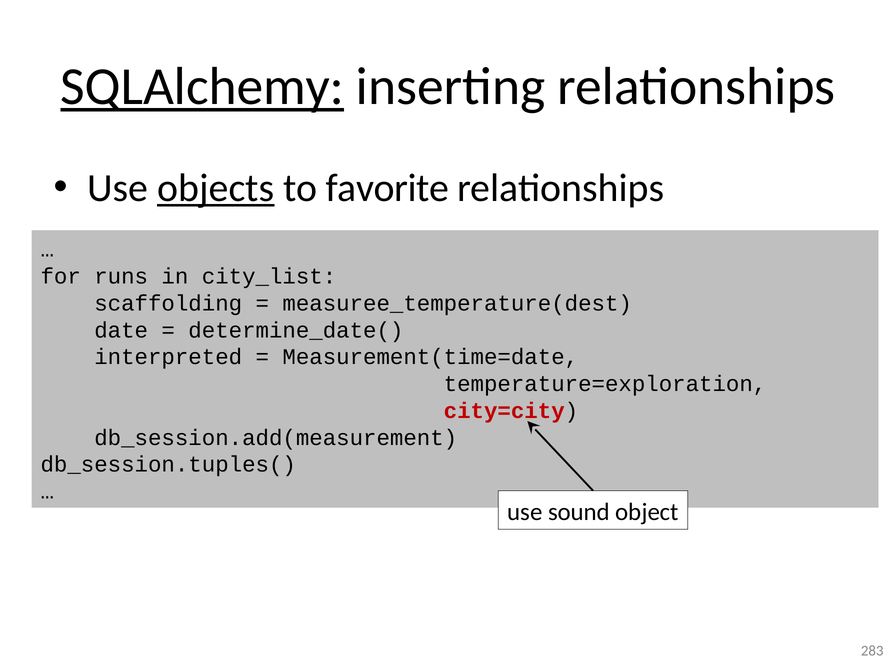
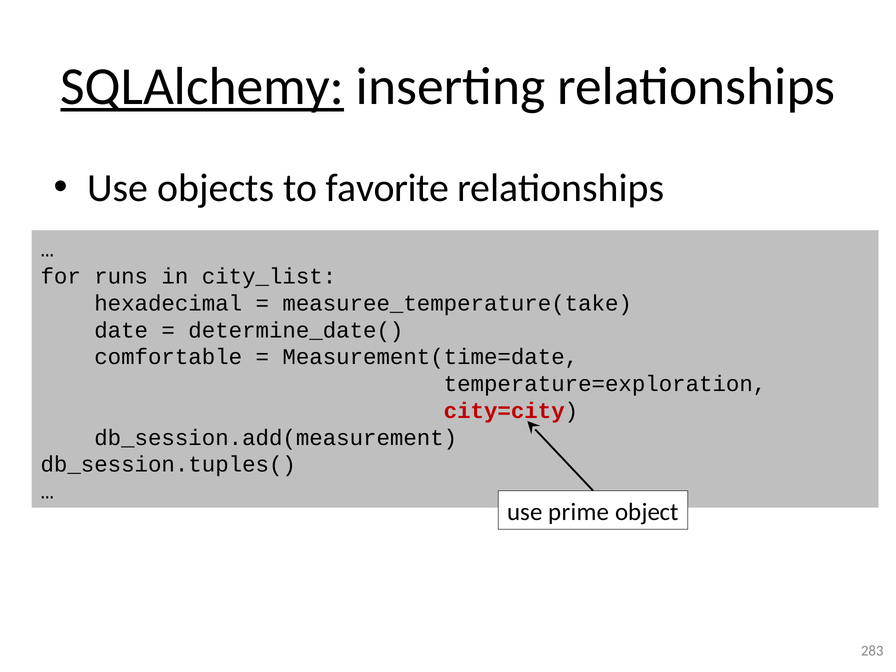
objects underline: present -> none
scaffolding: scaffolding -> hexadecimal
measuree_temperature(dest: measuree_temperature(dest -> measuree_temperature(take
interpreted: interpreted -> comfortable
sound: sound -> prime
